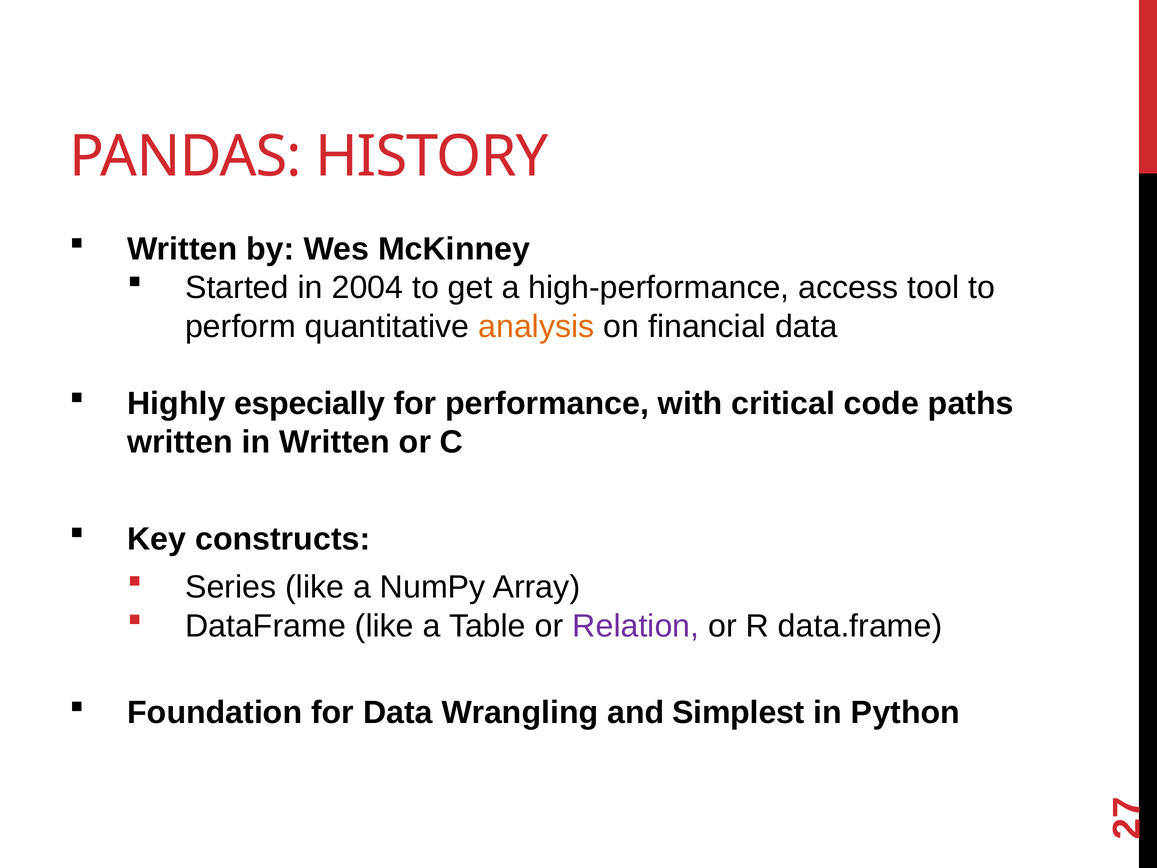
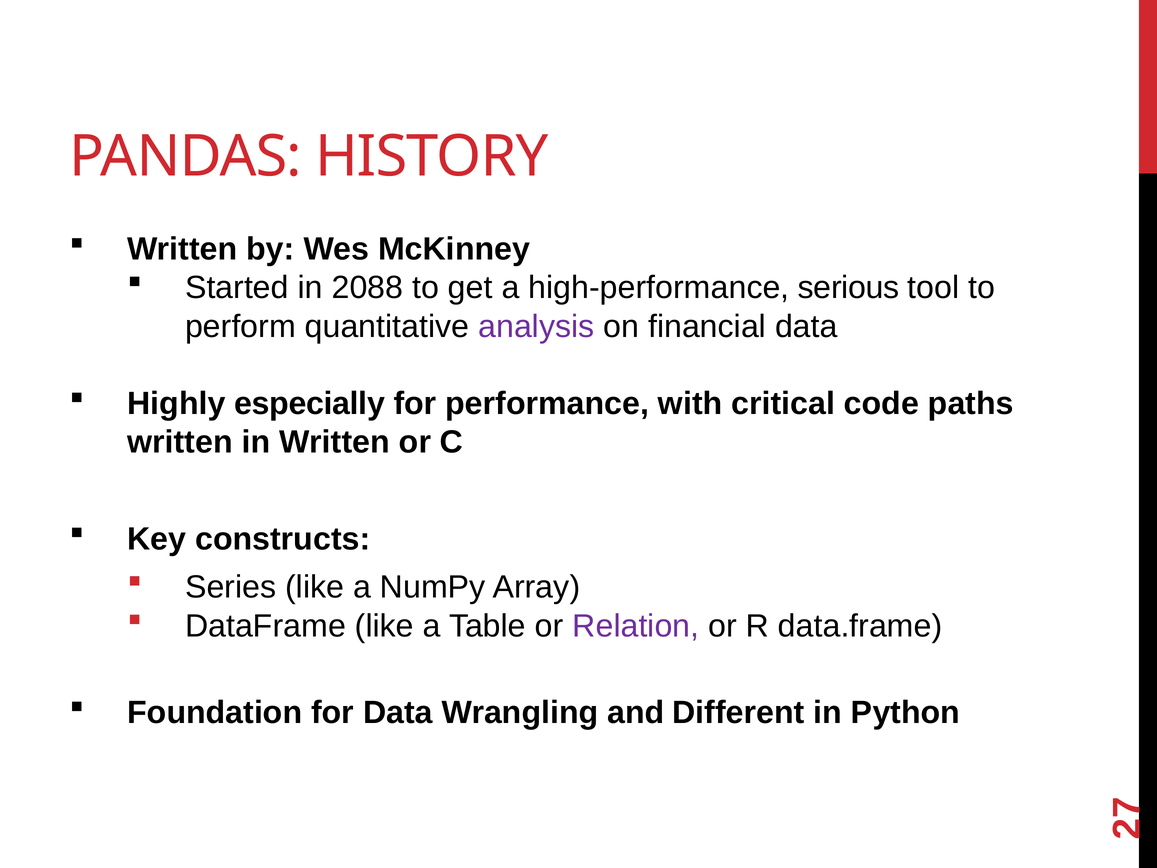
2004: 2004 -> 2088
access: access -> serious
analysis colour: orange -> purple
Simplest: Simplest -> Different
